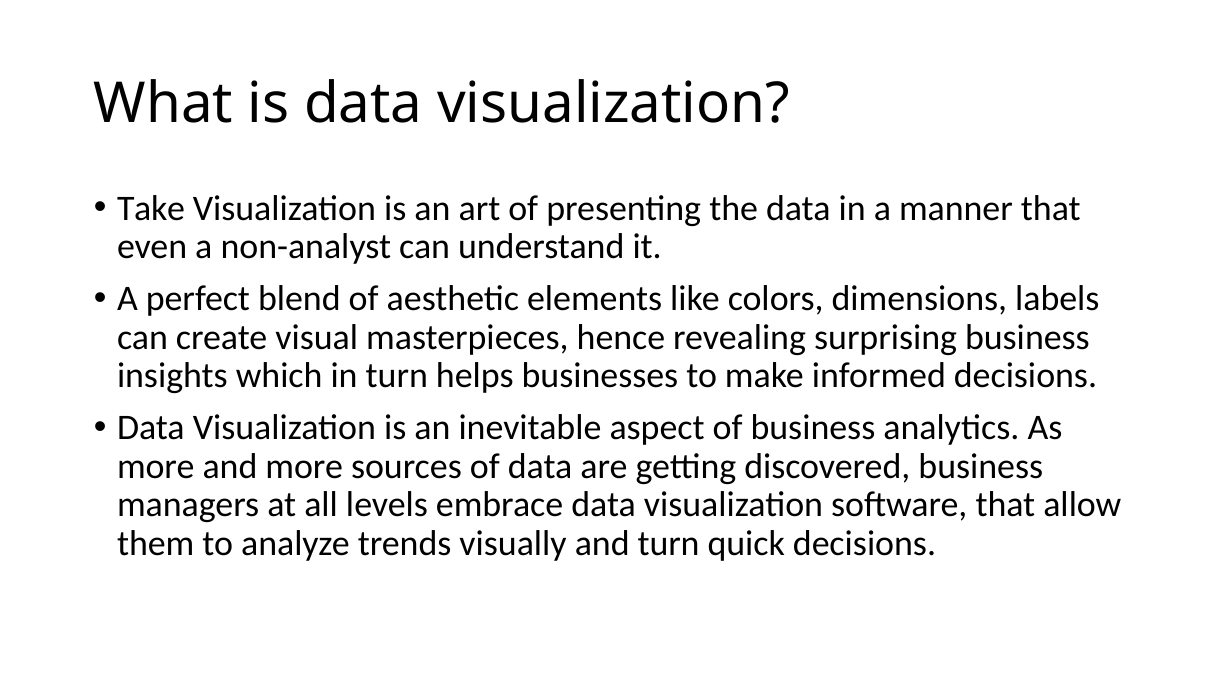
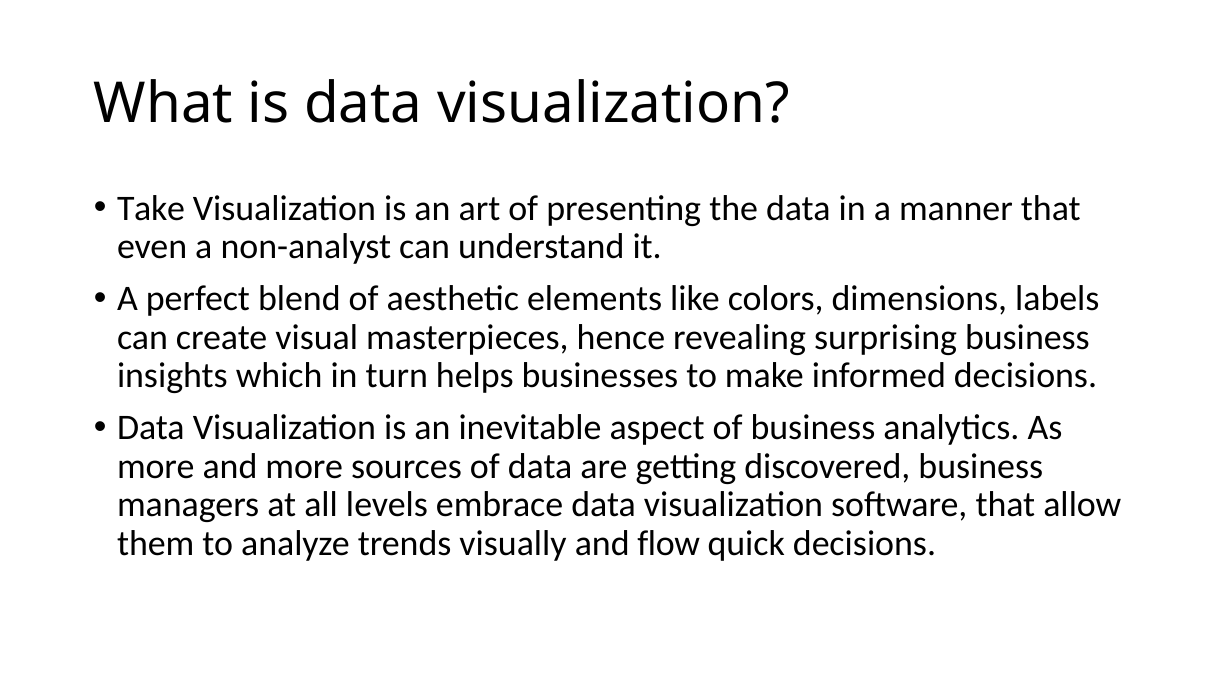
and turn: turn -> flow
